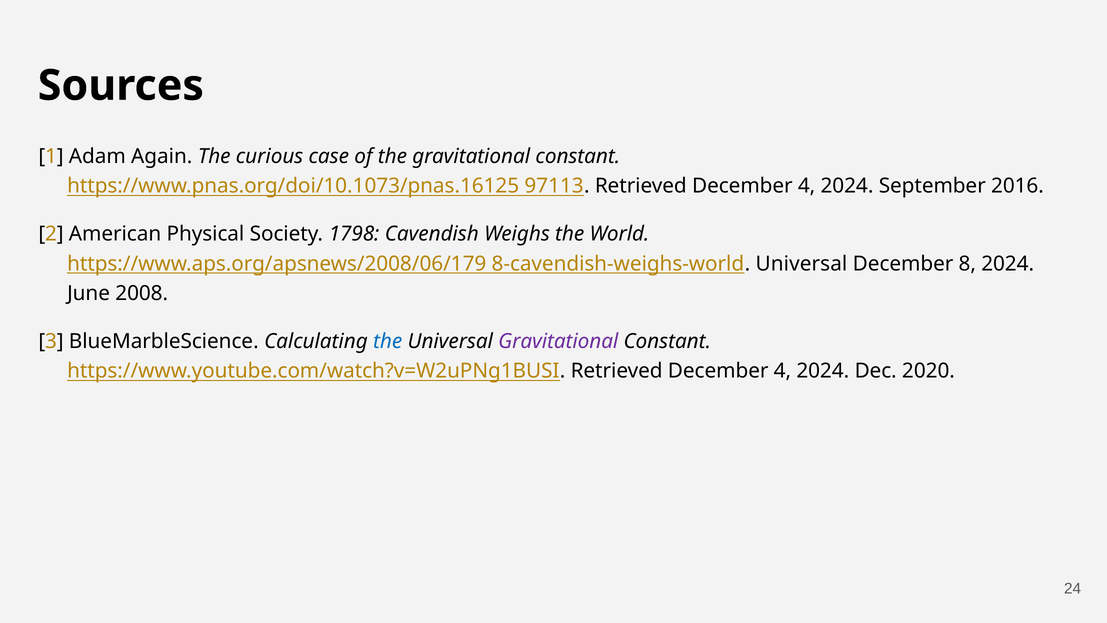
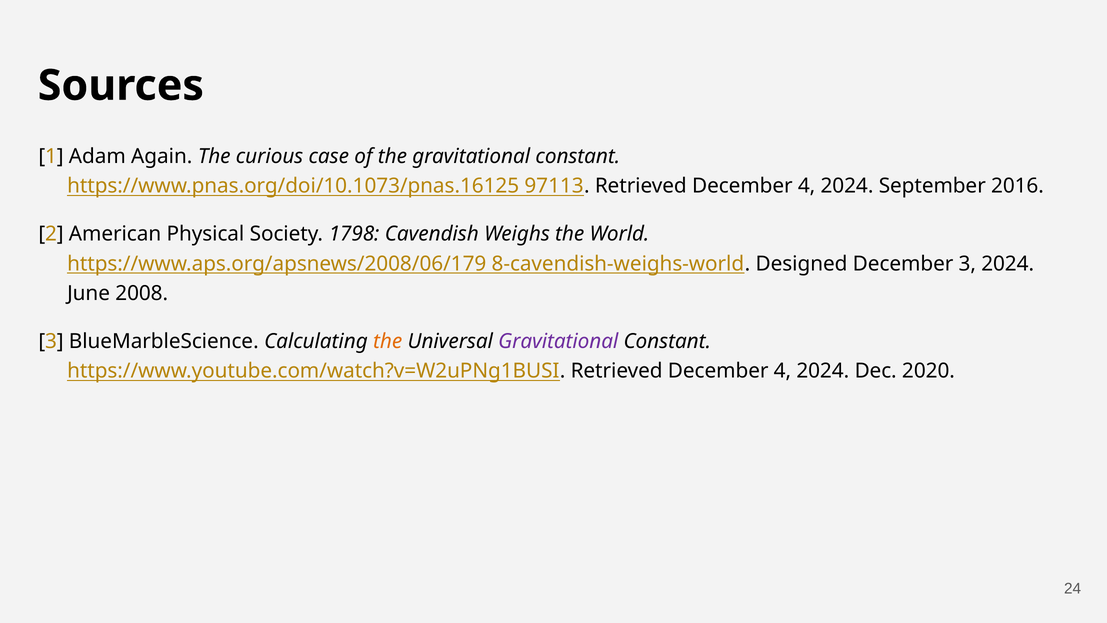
8-cavendish-weighs-world Universal: Universal -> Designed
December 8: 8 -> 3
the at (388, 341) colour: blue -> orange
